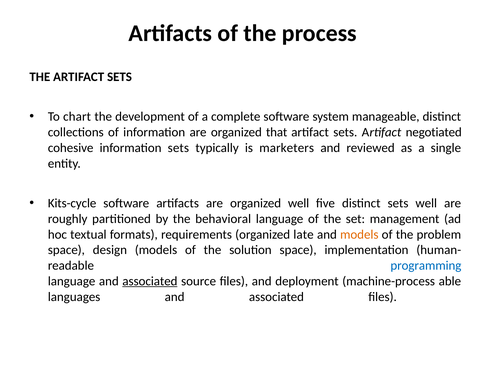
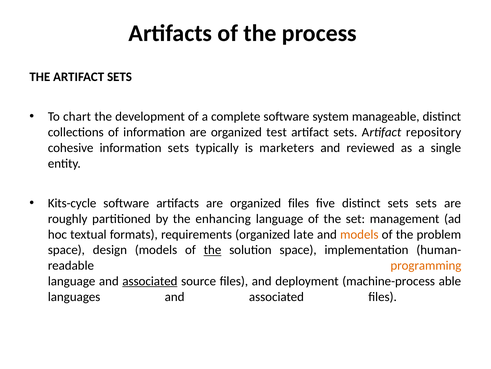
that: that -> test
negotiated: negotiated -> repository
organized well: well -> files
sets well: well -> sets
behavioral: behavioral -> enhancing
the at (213, 249) underline: none -> present
programming colour: blue -> orange
